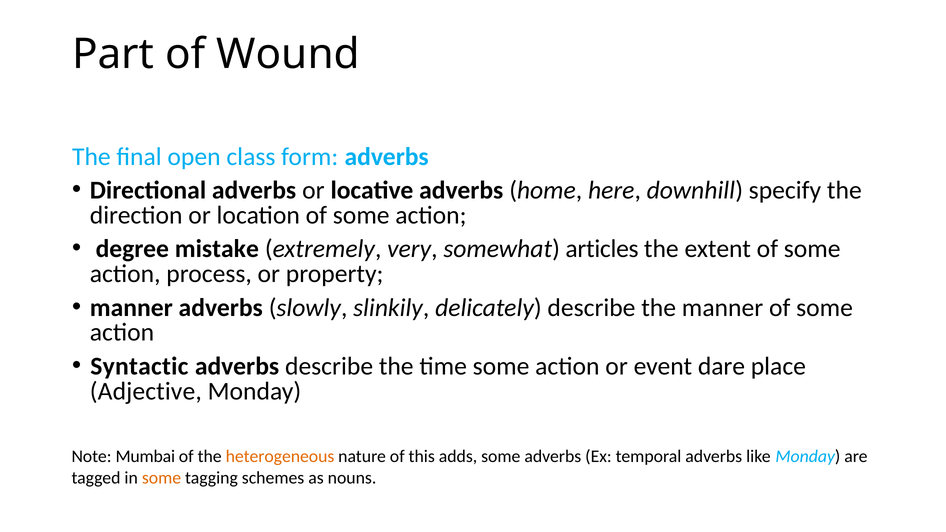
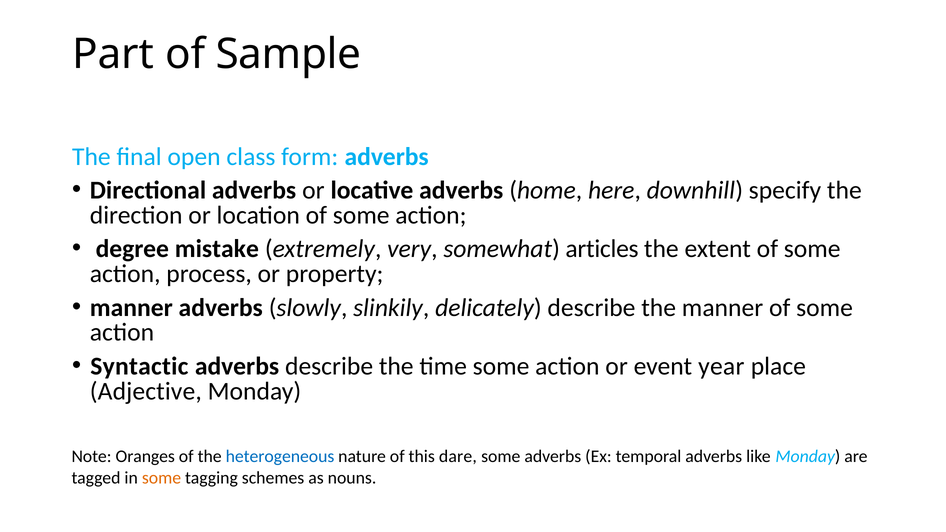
Wound: Wound -> Sample
dare: dare -> year
Mumbai: Mumbai -> Oranges
heterogeneous colour: orange -> blue
adds: adds -> dare
